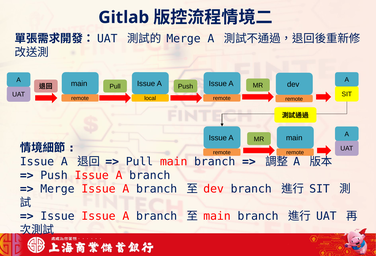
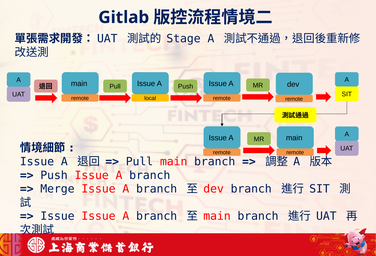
Merge at (184, 39): Merge -> Stage
